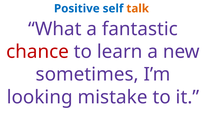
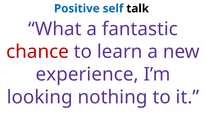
talk colour: orange -> black
sometimes: sometimes -> experience
mistake: mistake -> nothing
